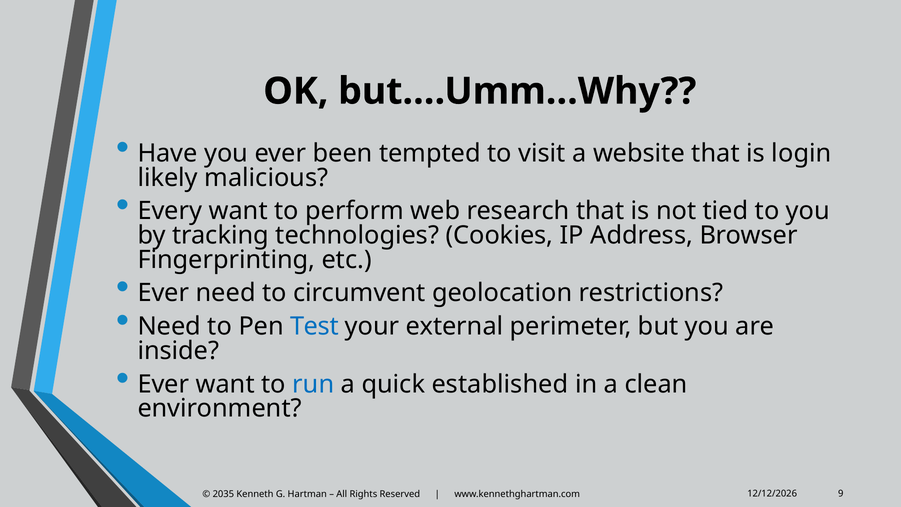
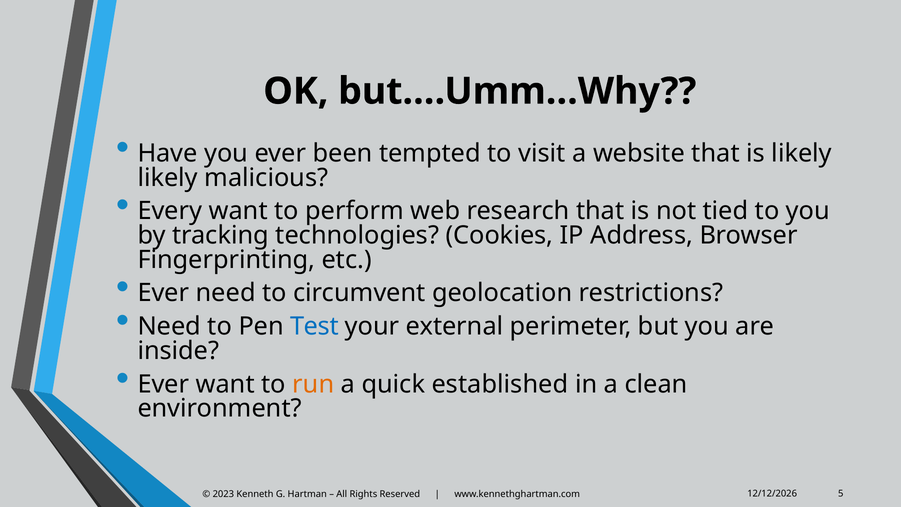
is login: login -> likely
run colour: blue -> orange
9: 9 -> 5
2035: 2035 -> 2023
